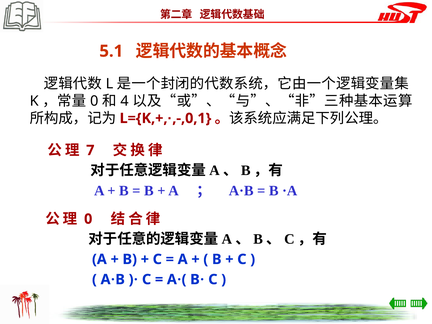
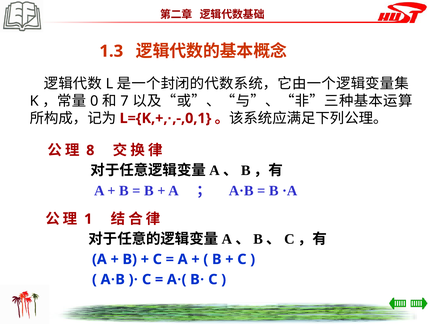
5.1: 5.1 -> 1.3
4: 4 -> 7
7: 7 -> 8
0 at (88, 219): 0 -> 1
